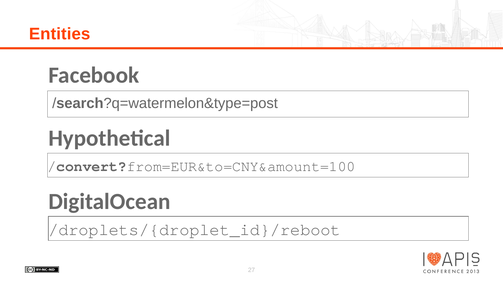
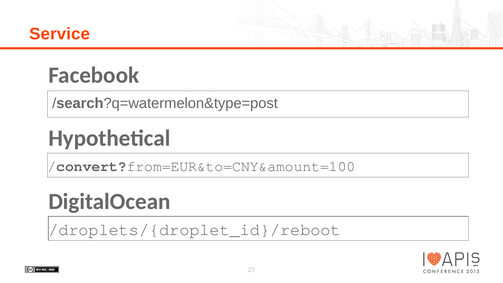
Entities: Entities -> Service
